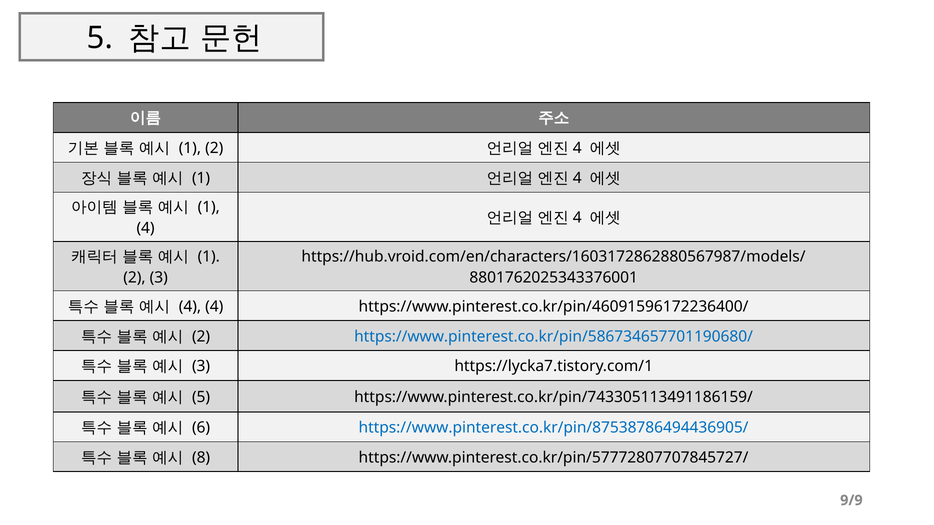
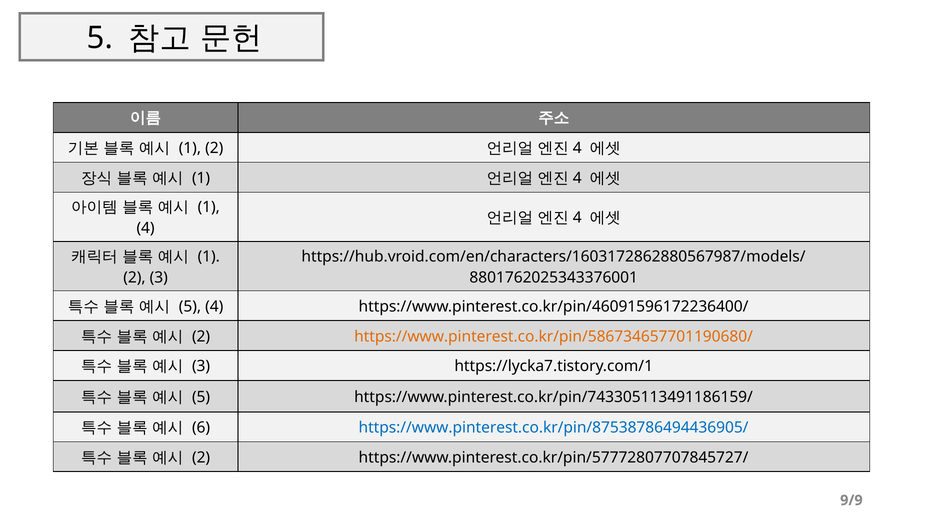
4 at (190, 307): 4 -> 5
https://www.pinterest.co.kr/pin/586734657701190680/ colour: blue -> orange
8 at (201, 458): 8 -> 2
